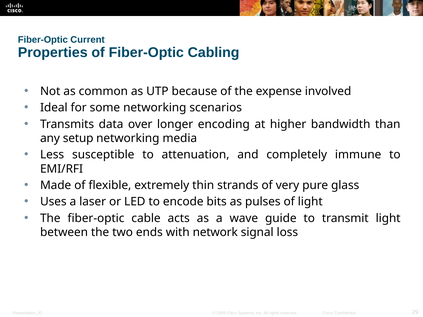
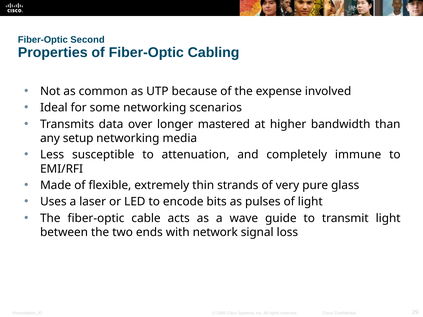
Current: Current -> Second
encoding: encoding -> mastered
